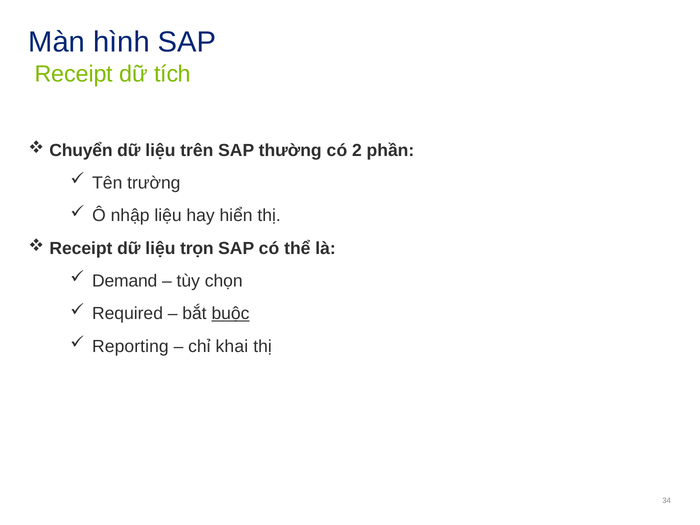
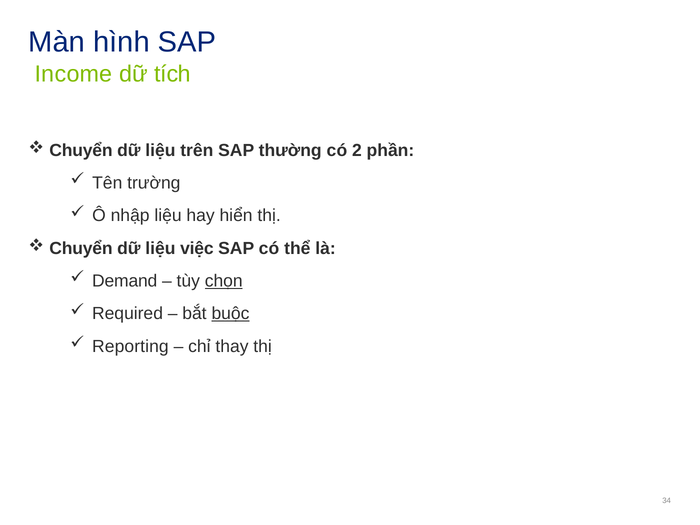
Receipt at (74, 74): Receipt -> Income
Receipt at (81, 248): Receipt -> Chuyển
trọn: trọn -> việc
chọn underline: none -> present
khai: khai -> thay
